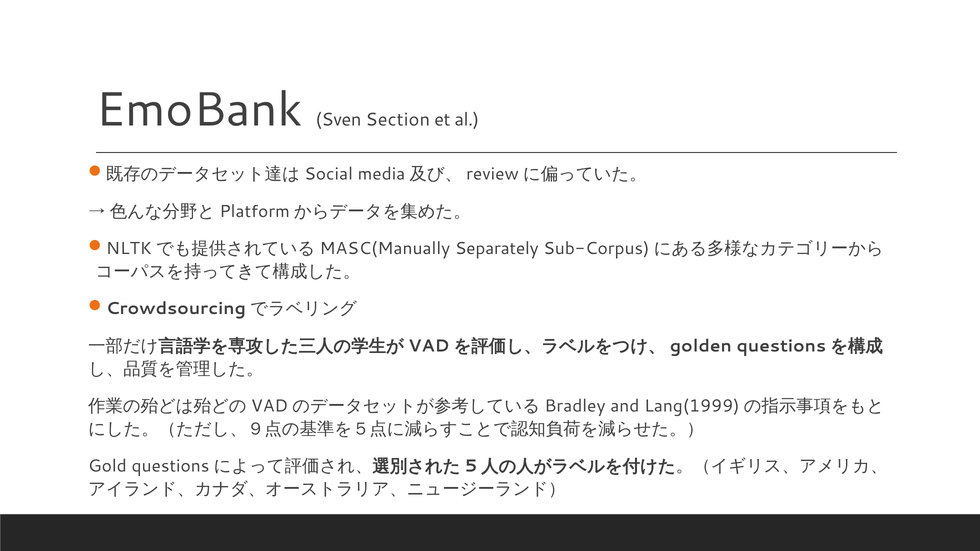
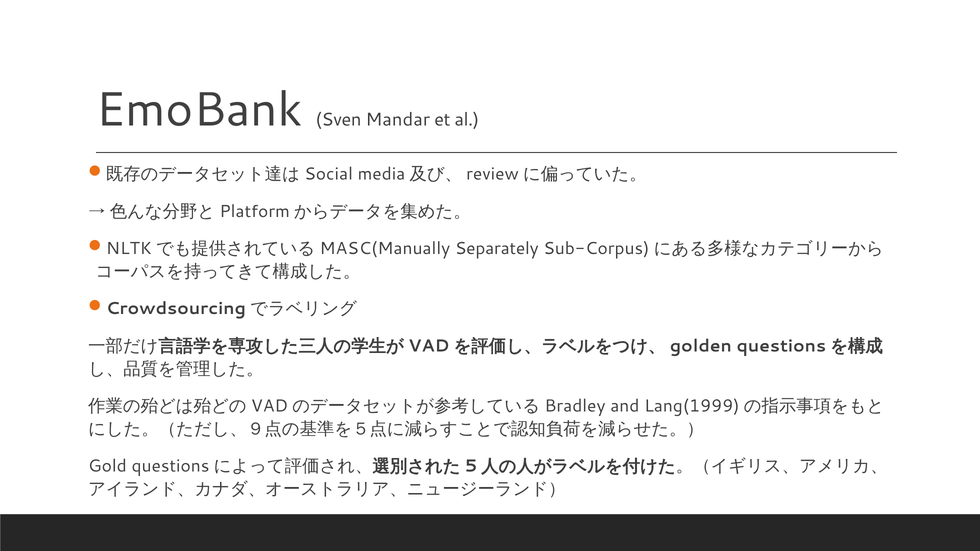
Section: Section -> Mandar
